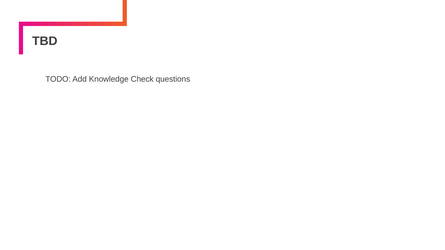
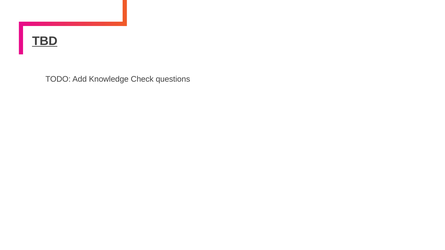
TBD underline: none -> present
